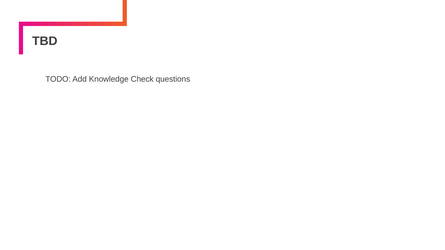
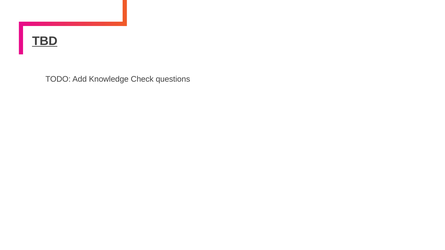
TBD underline: none -> present
